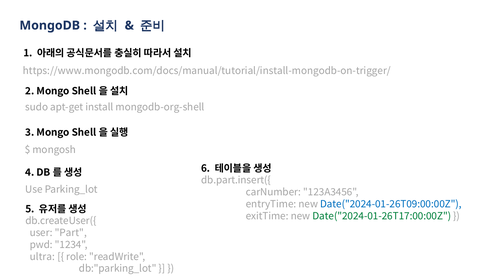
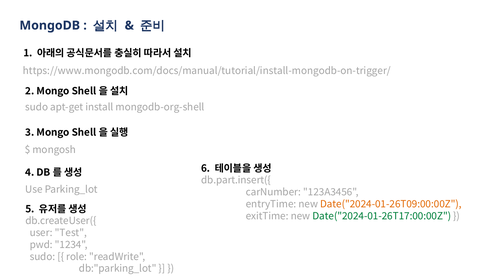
Date("2024-01-26T09:00:00Z colour: blue -> orange
Part: Part -> Test
ultra at (42, 257): ultra -> sudo
